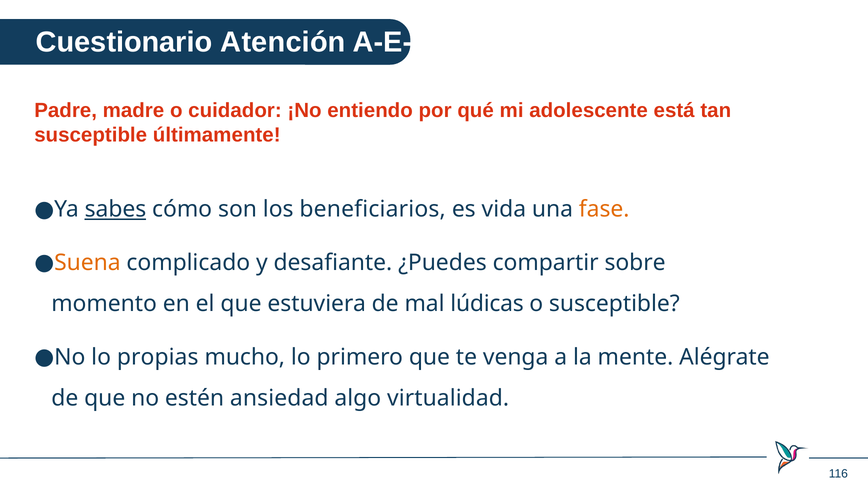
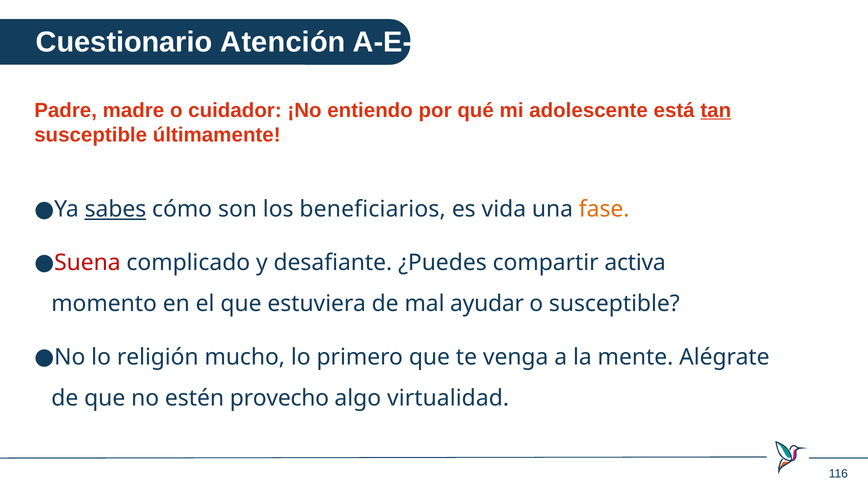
tan underline: none -> present
Suena colour: orange -> red
sobre: sobre -> activa
lúdicas: lúdicas -> ayudar
propias: propias -> religión
ansiedad: ansiedad -> provecho
